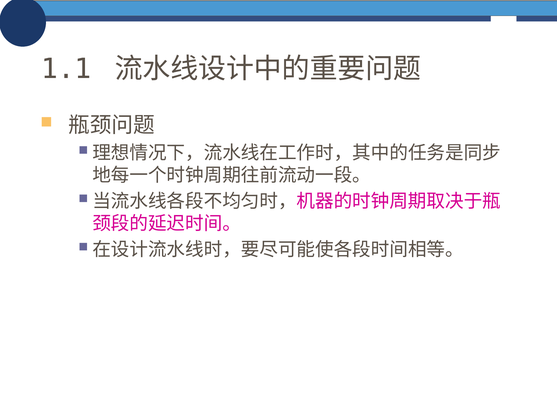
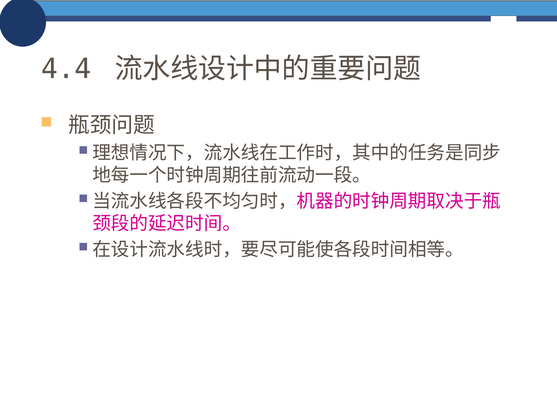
1.1: 1.1 -> 4.4
